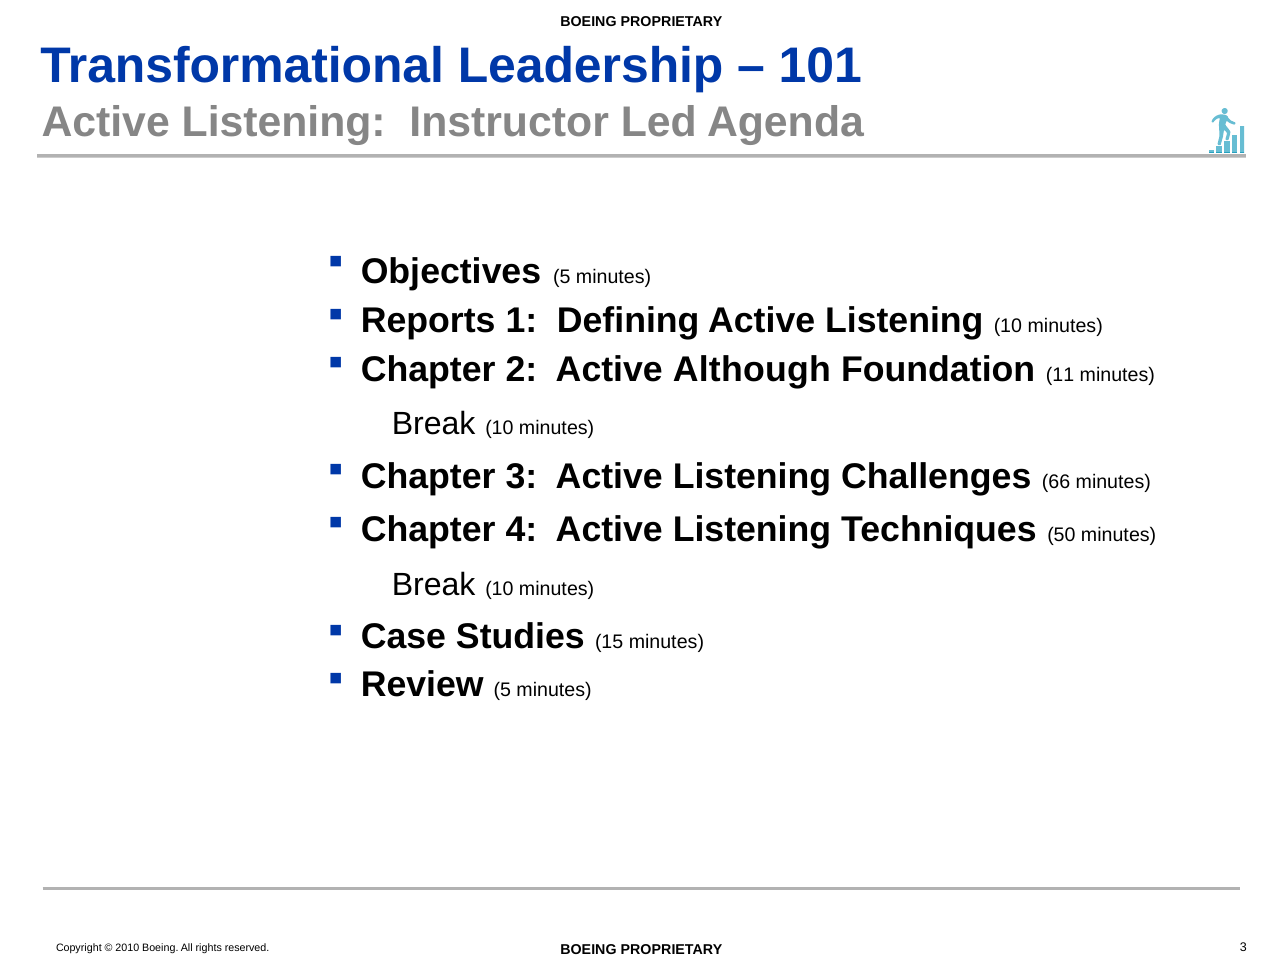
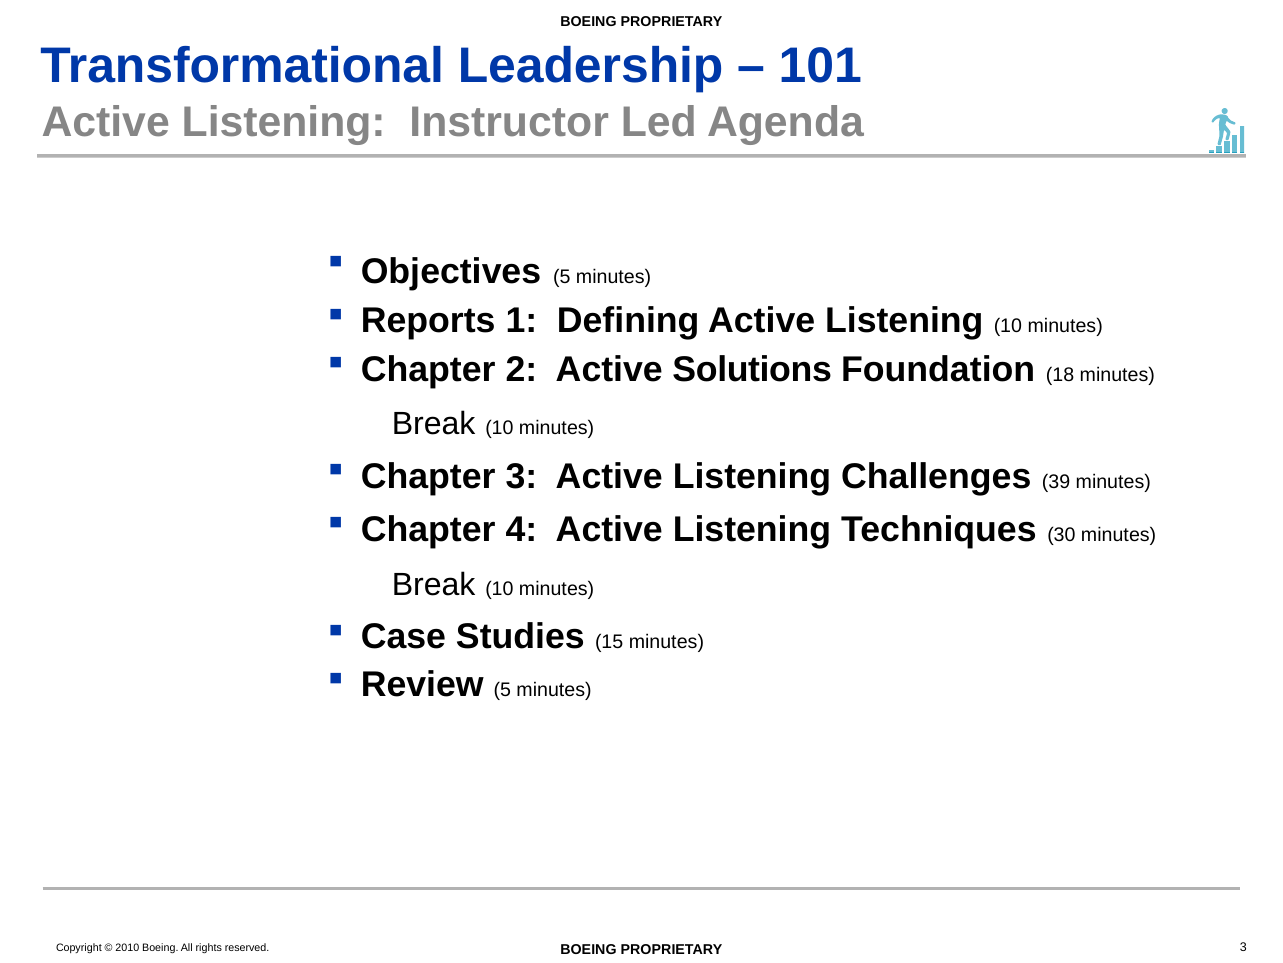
Although: Although -> Solutions
11: 11 -> 18
66: 66 -> 39
50: 50 -> 30
